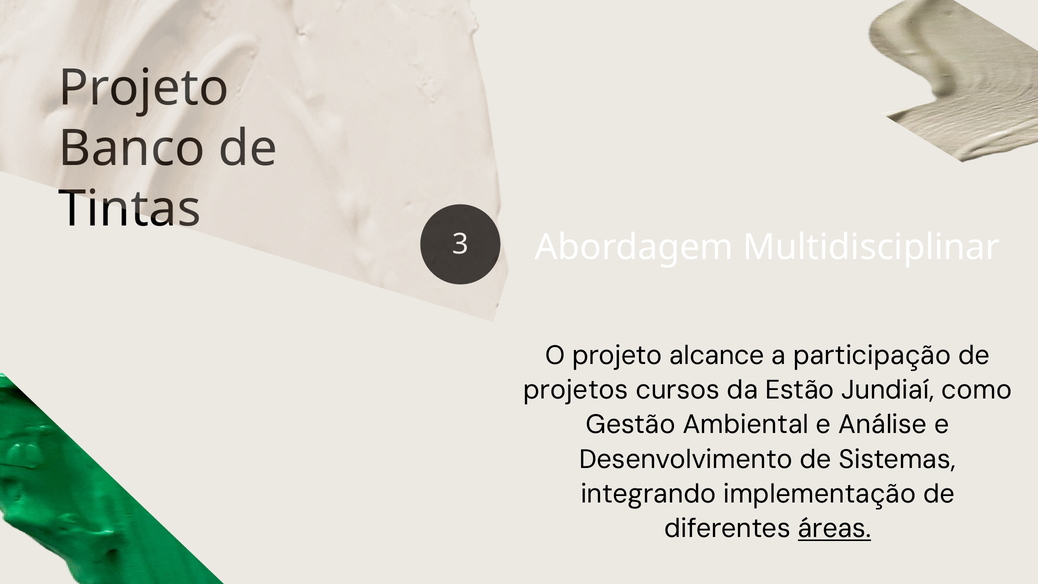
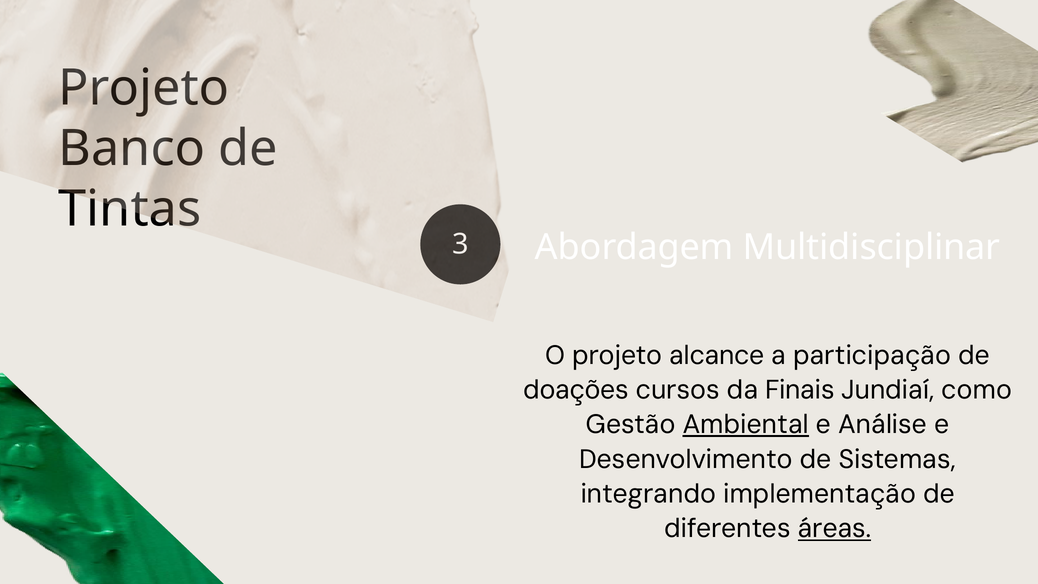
projetos: projetos -> doações
Estão: Estão -> Finais
Ambiental underline: none -> present
